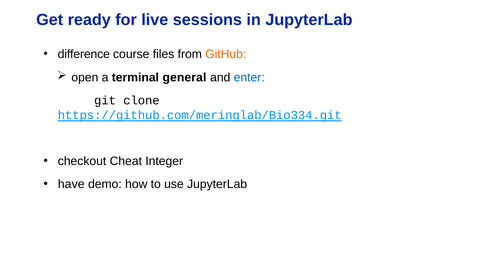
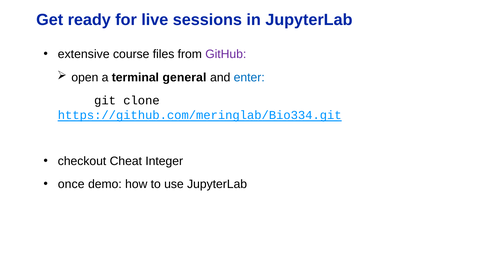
difference: difference -> extensive
GitHub colour: orange -> purple
have: have -> once
